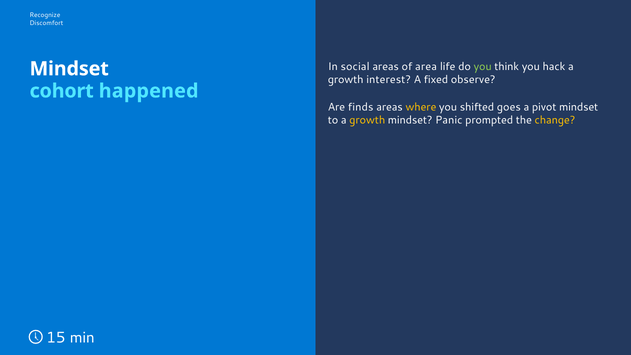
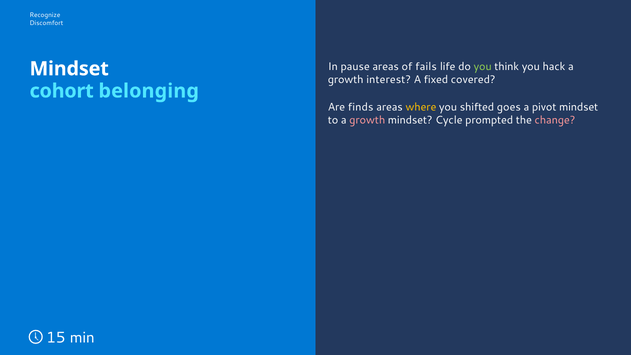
social: social -> pause
area: area -> fails
observe: observe -> covered
happened: happened -> belonging
growth at (367, 120) colour: yellow -> pink
Panic: Panic -> Cycle
change colour: yellow -> pink
